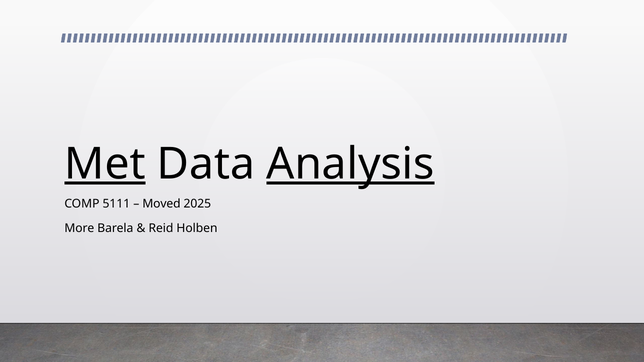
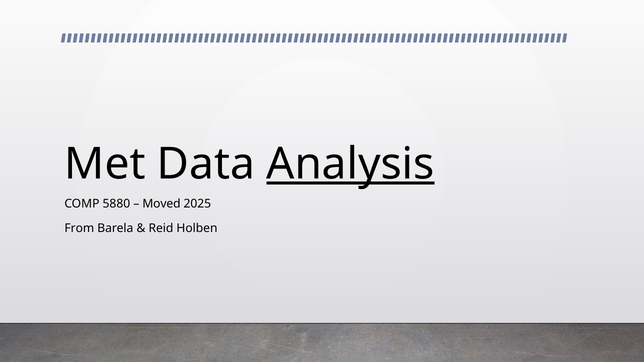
Met underline: present -> none
5111: 5111 -> 5880
More: More -> From
